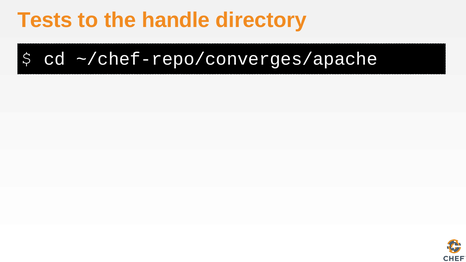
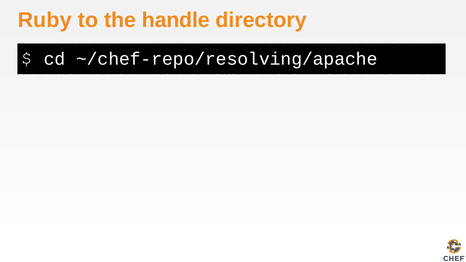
Tests: Tests -> Ruby
~/chef-repo/converges/apache: ~/chef-repo/converges/apache -> ~/chef-repo/resolving/apache
